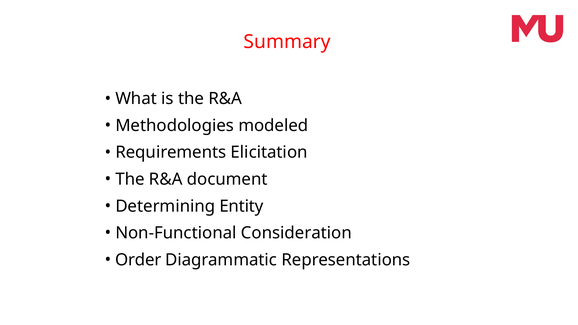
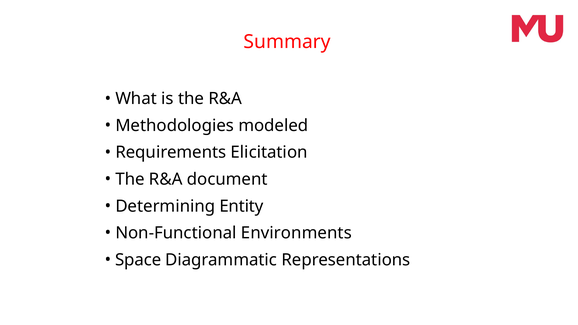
Consideration: Consideration -> Environments
Order: Order -> Space
